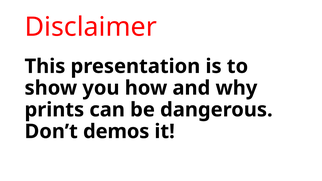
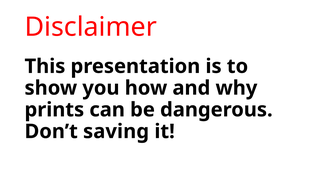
demos: demos -> saving
